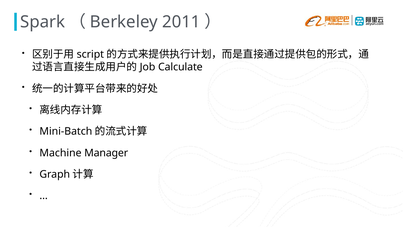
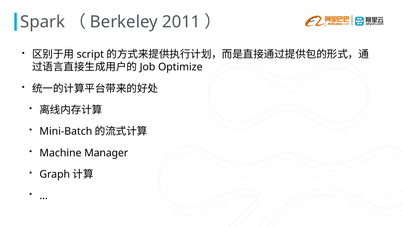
Calculate: Calculate -> Optimize
